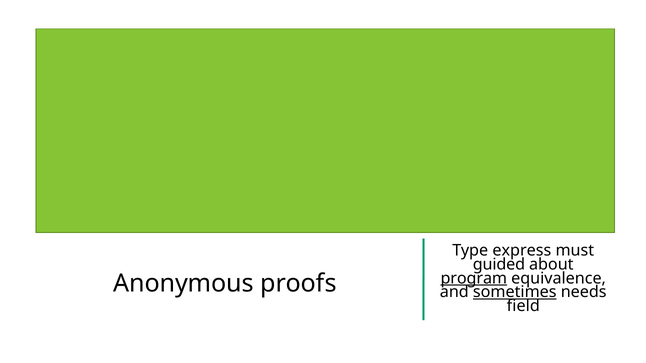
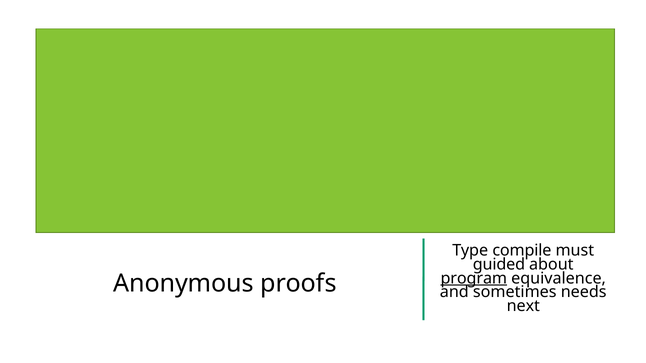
express: express -> compile
sometimes underline: present -> none
field: field -> next
